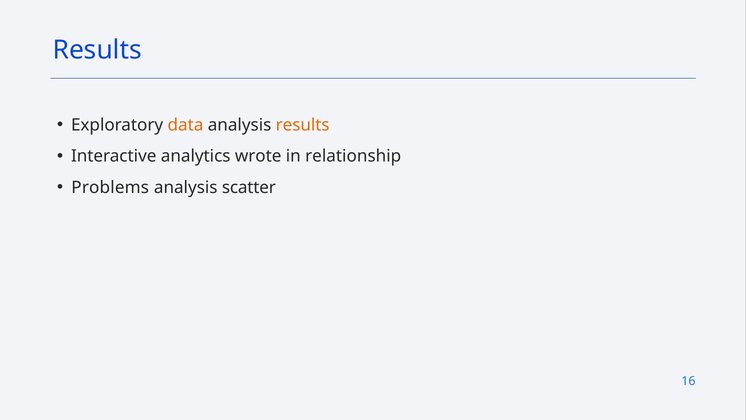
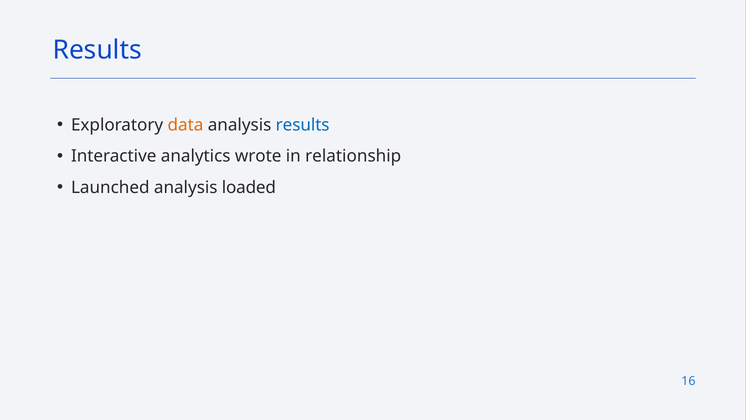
results at (303, 125) colour: orange -> blue
Problems: Problems -> Launched
scatter: scatter -> loaded
